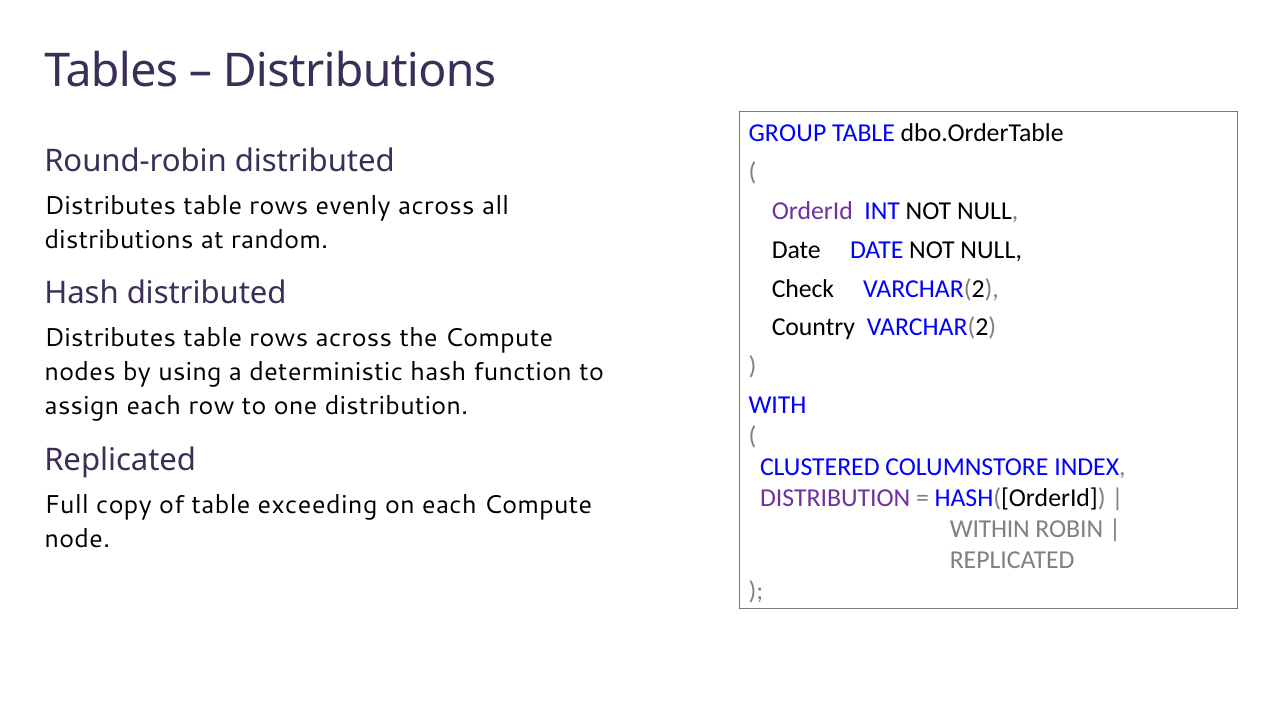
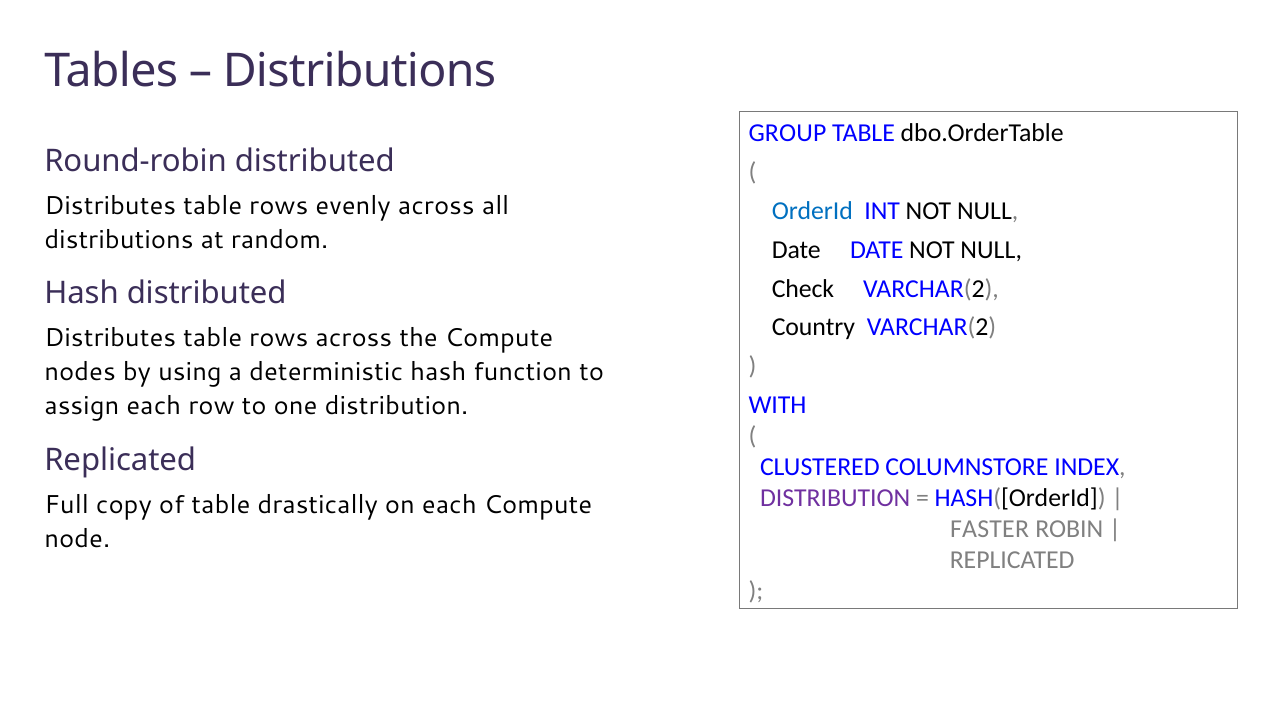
OrderId colour: purple -> blue
exceeding: exceeding -> drastically
WITHIN: WITHIN -> FASTER
